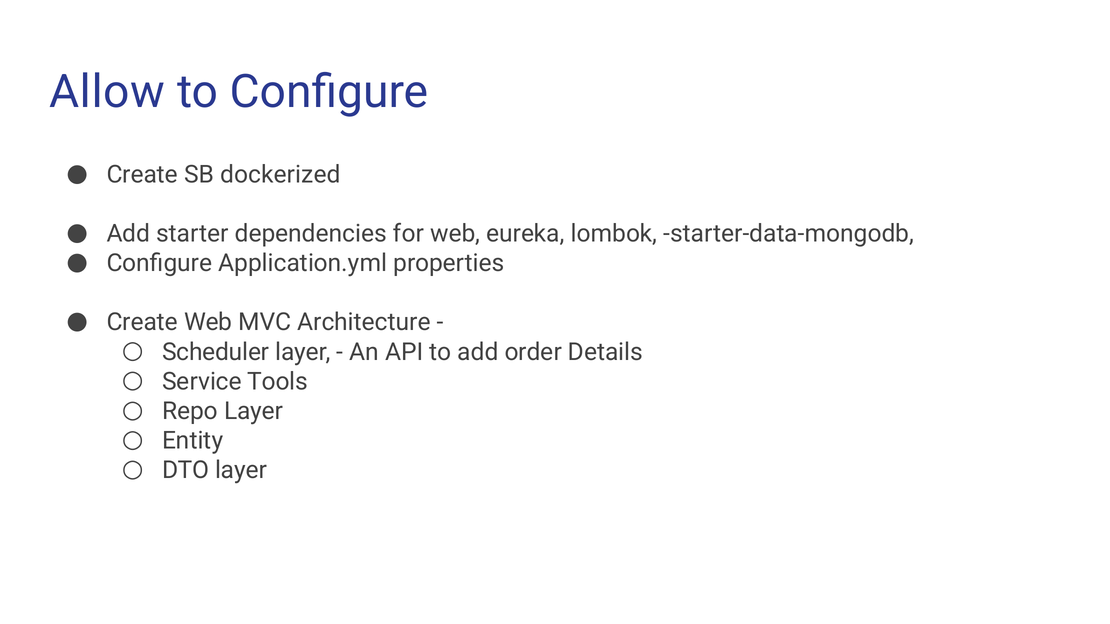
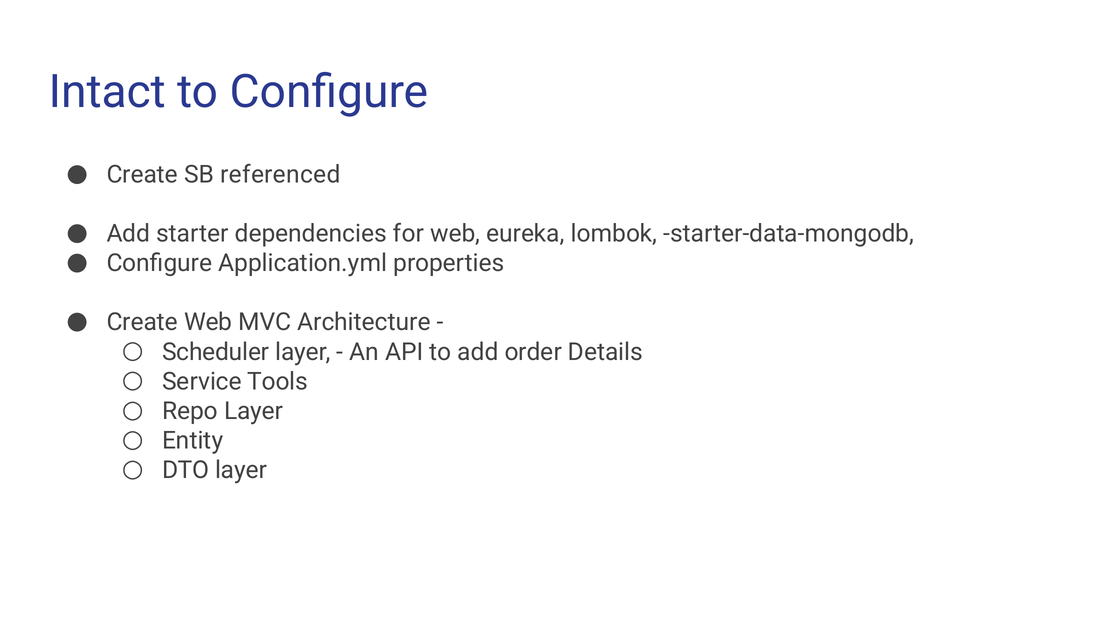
Allow: Allow -> Intact
dockerized: dockerized -> referenced
